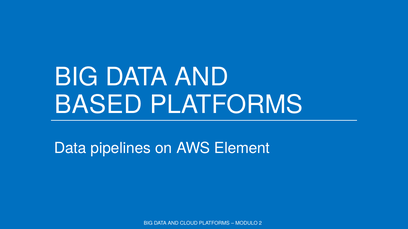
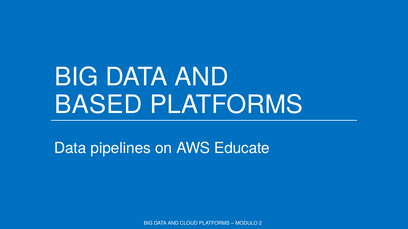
Element: Element -> Educate
